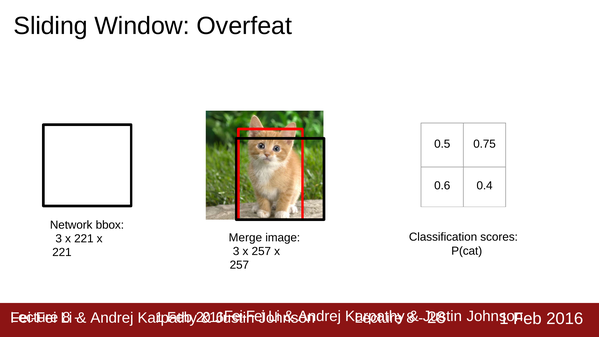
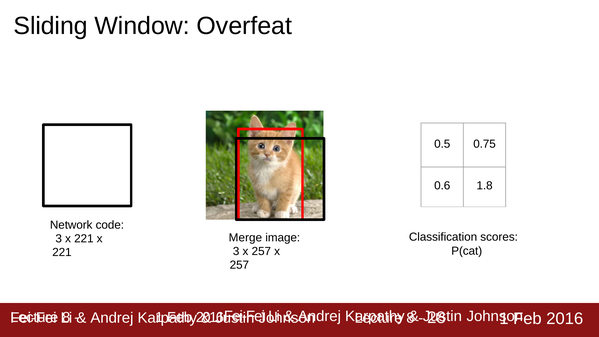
0.4: 0.4 -> 1.8
bbox: bbox -> code
